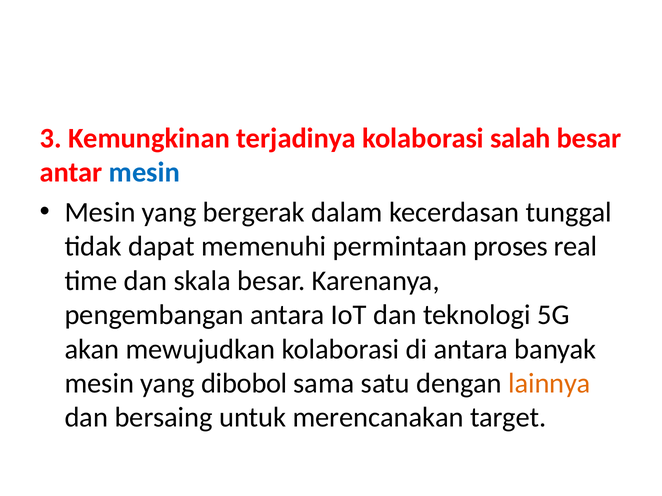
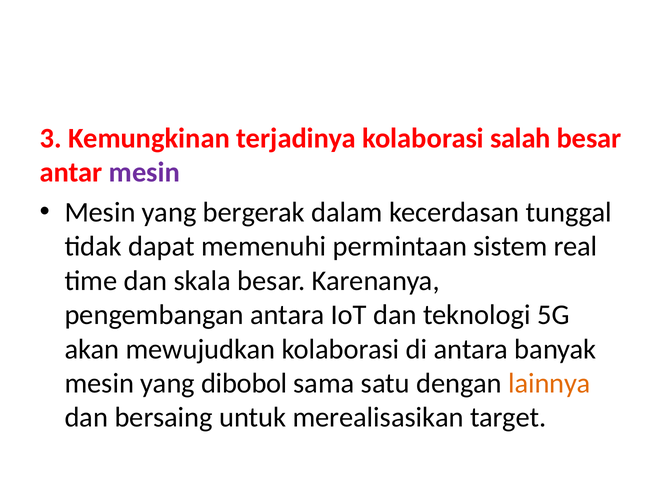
mesin at (144, 172) colour: blue -> purple
proses: proses -> sistem
merencanakan: merencanakan -> merealisasikan
